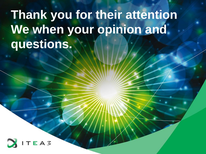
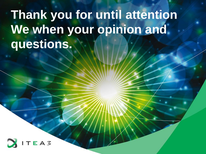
their: their -> until
